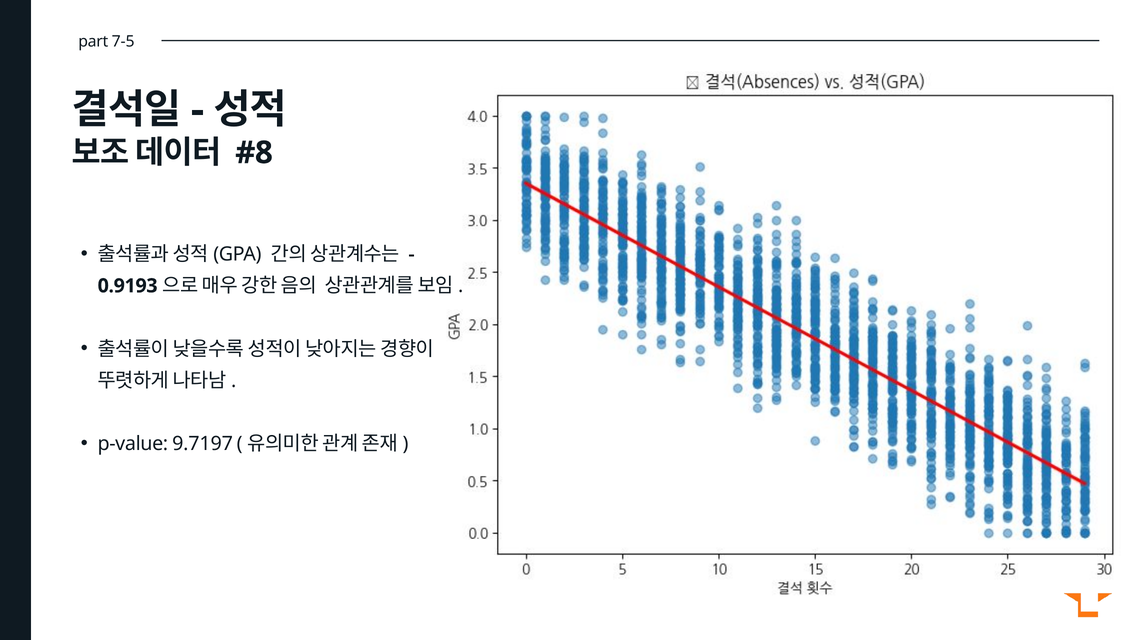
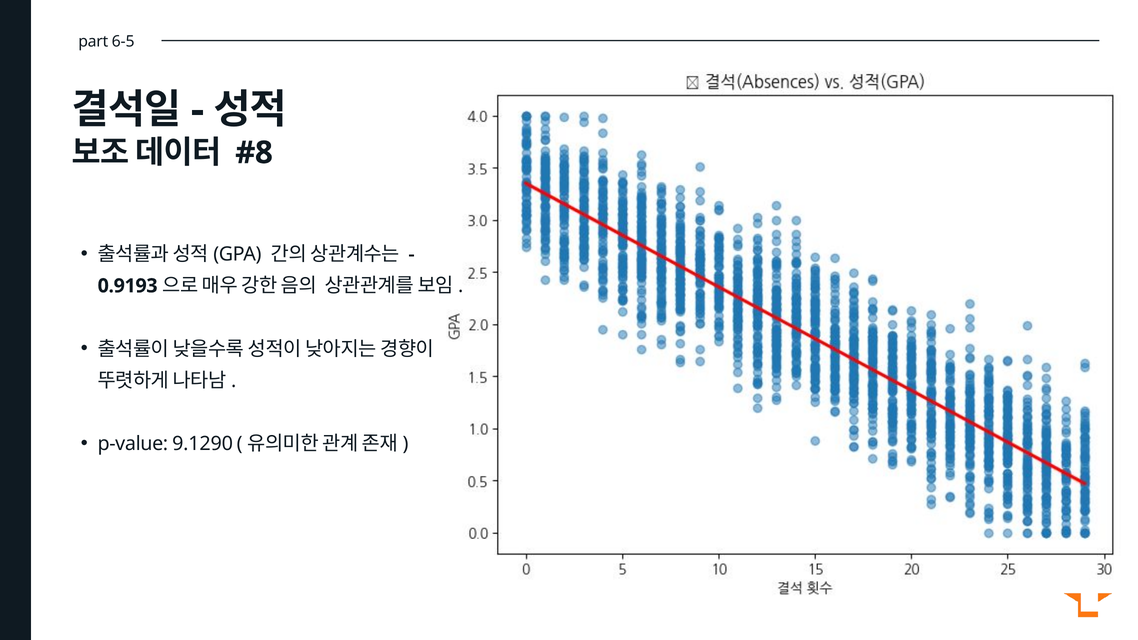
7-5: 7-5 -> 6-5
9.7197: 9.7197 -> 9.1290
